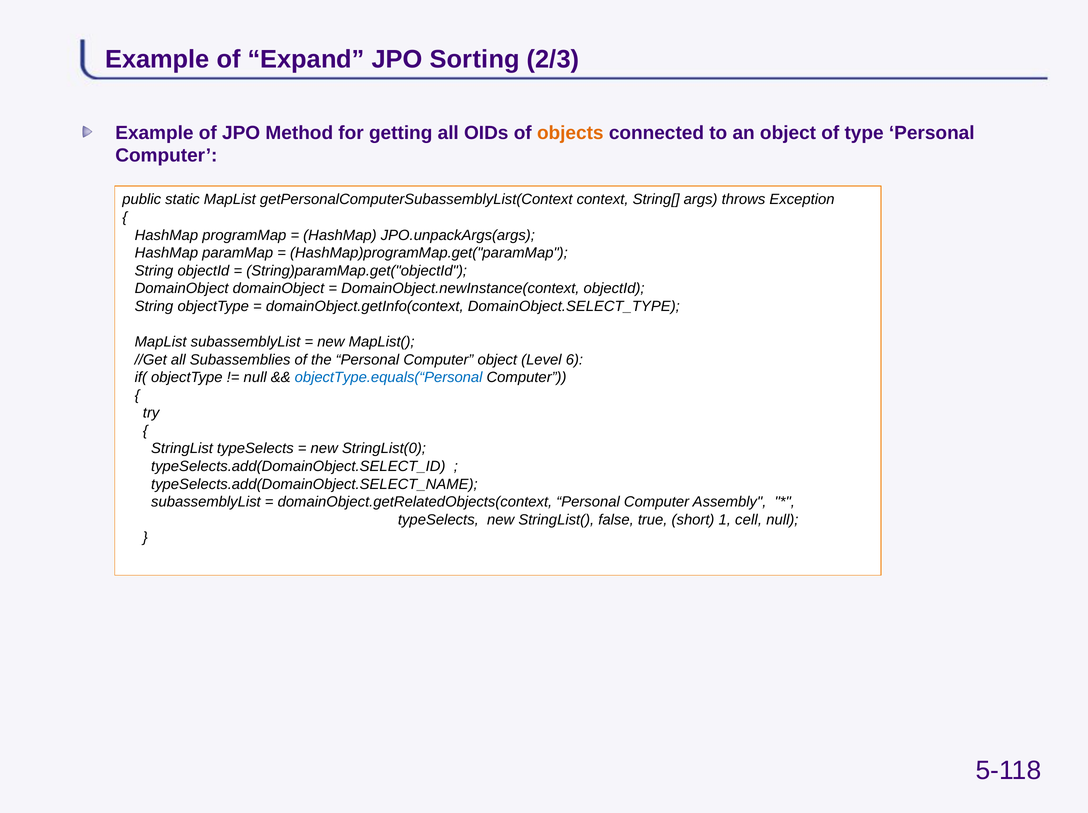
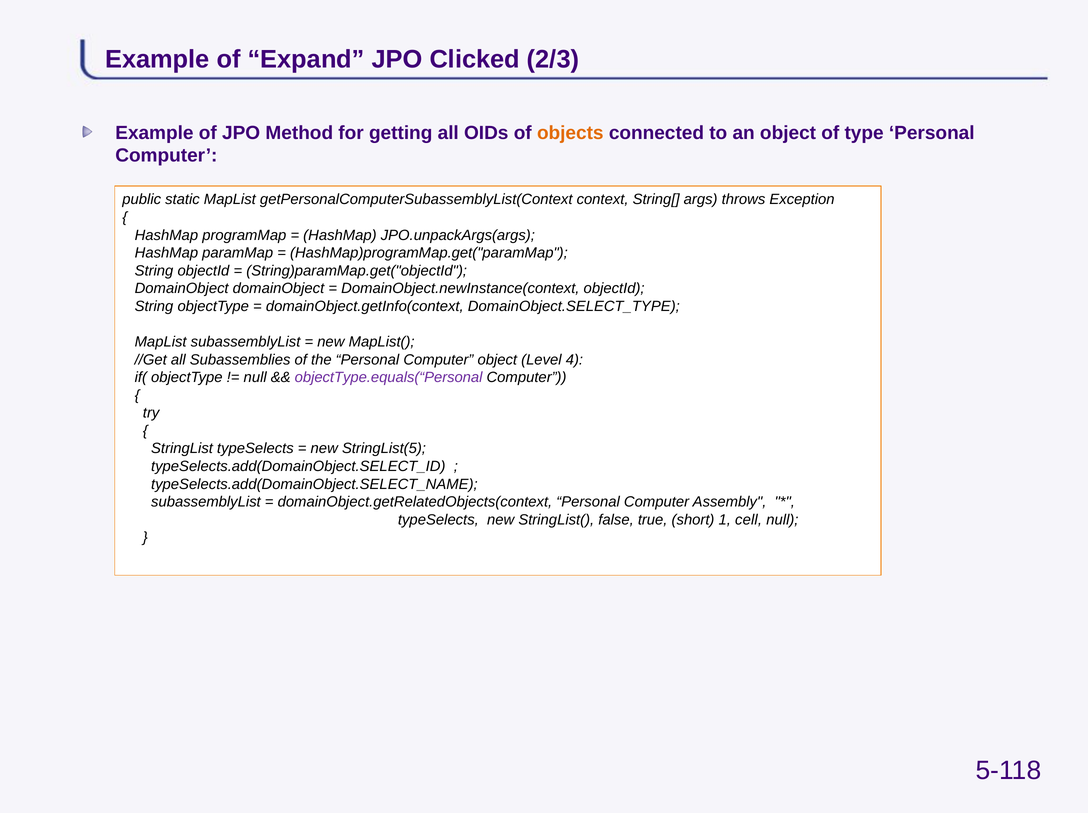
Sorting: Sorting -> Clicked
6: 6 -> 4
objectType.equals(“Personal colour: blue -> purple
StringList(0: StringList(0 -> StringList(5
